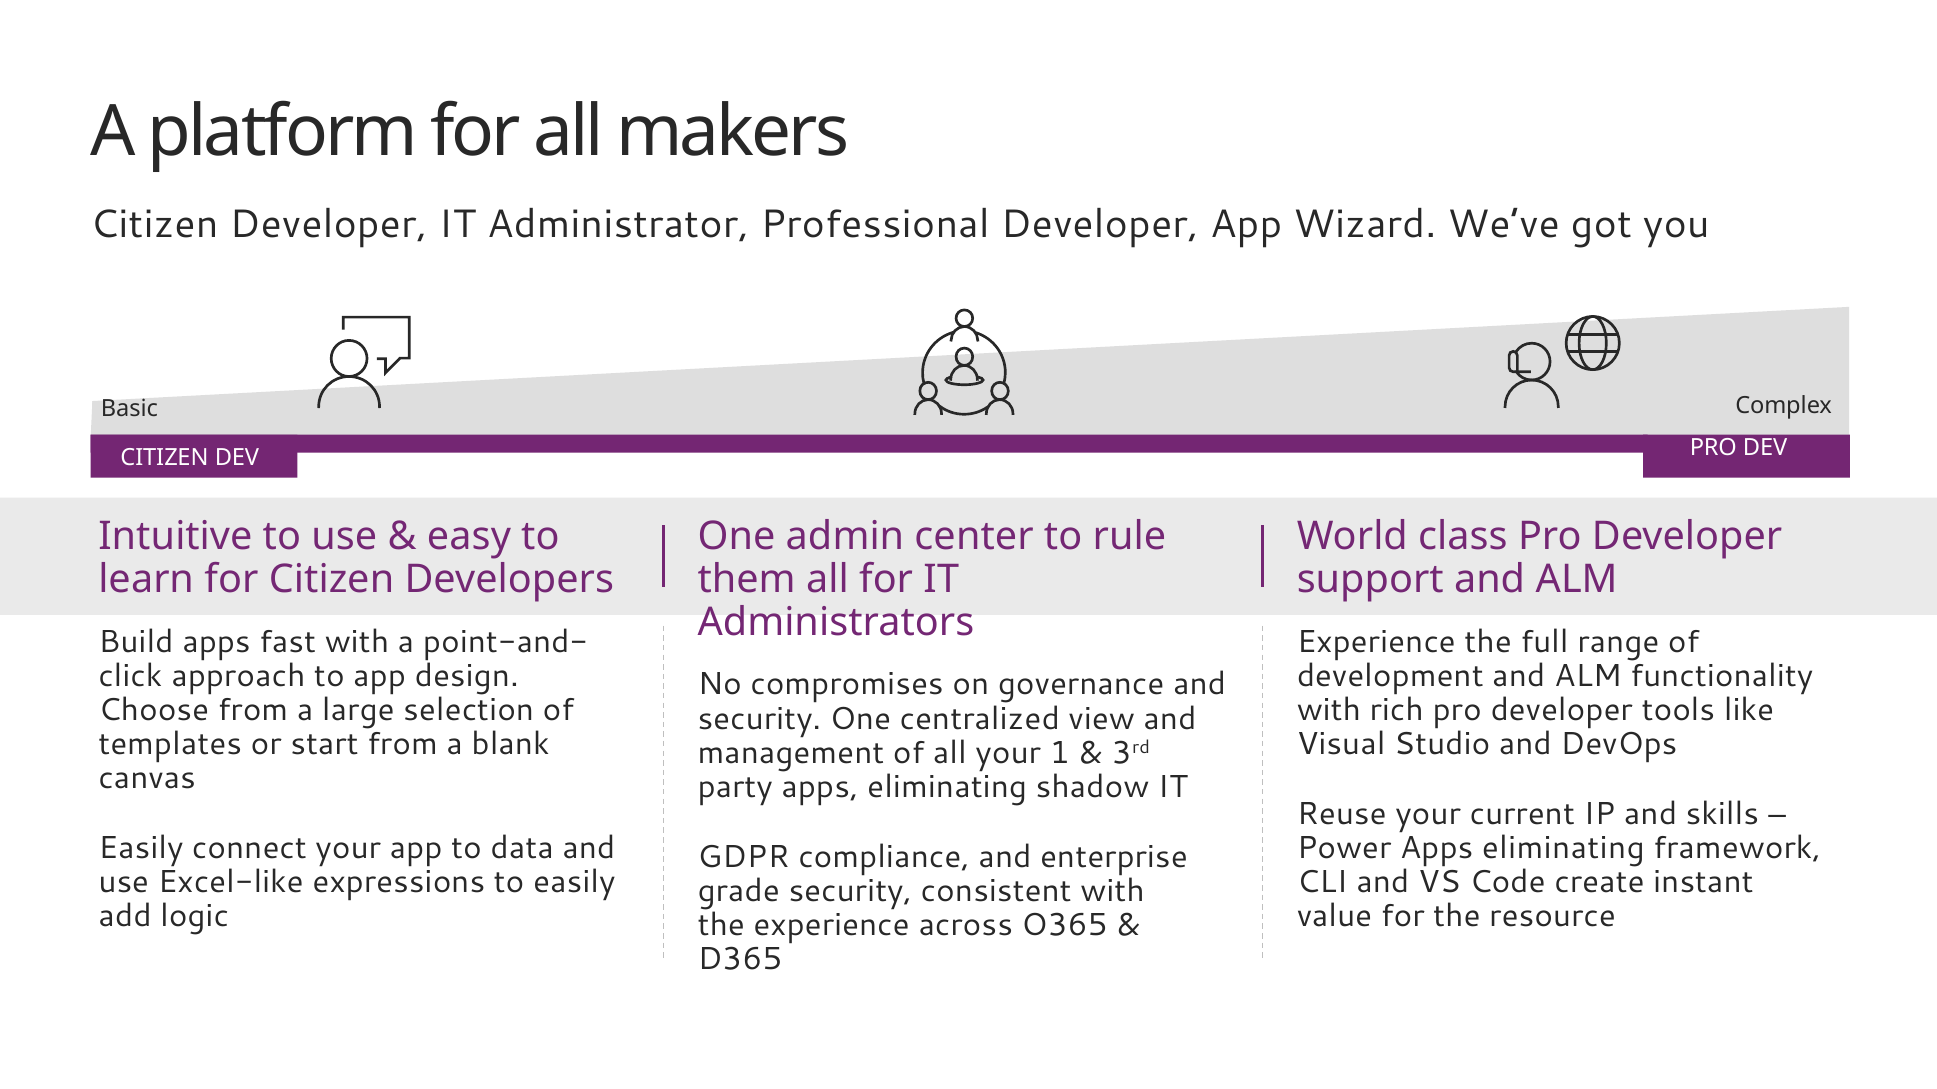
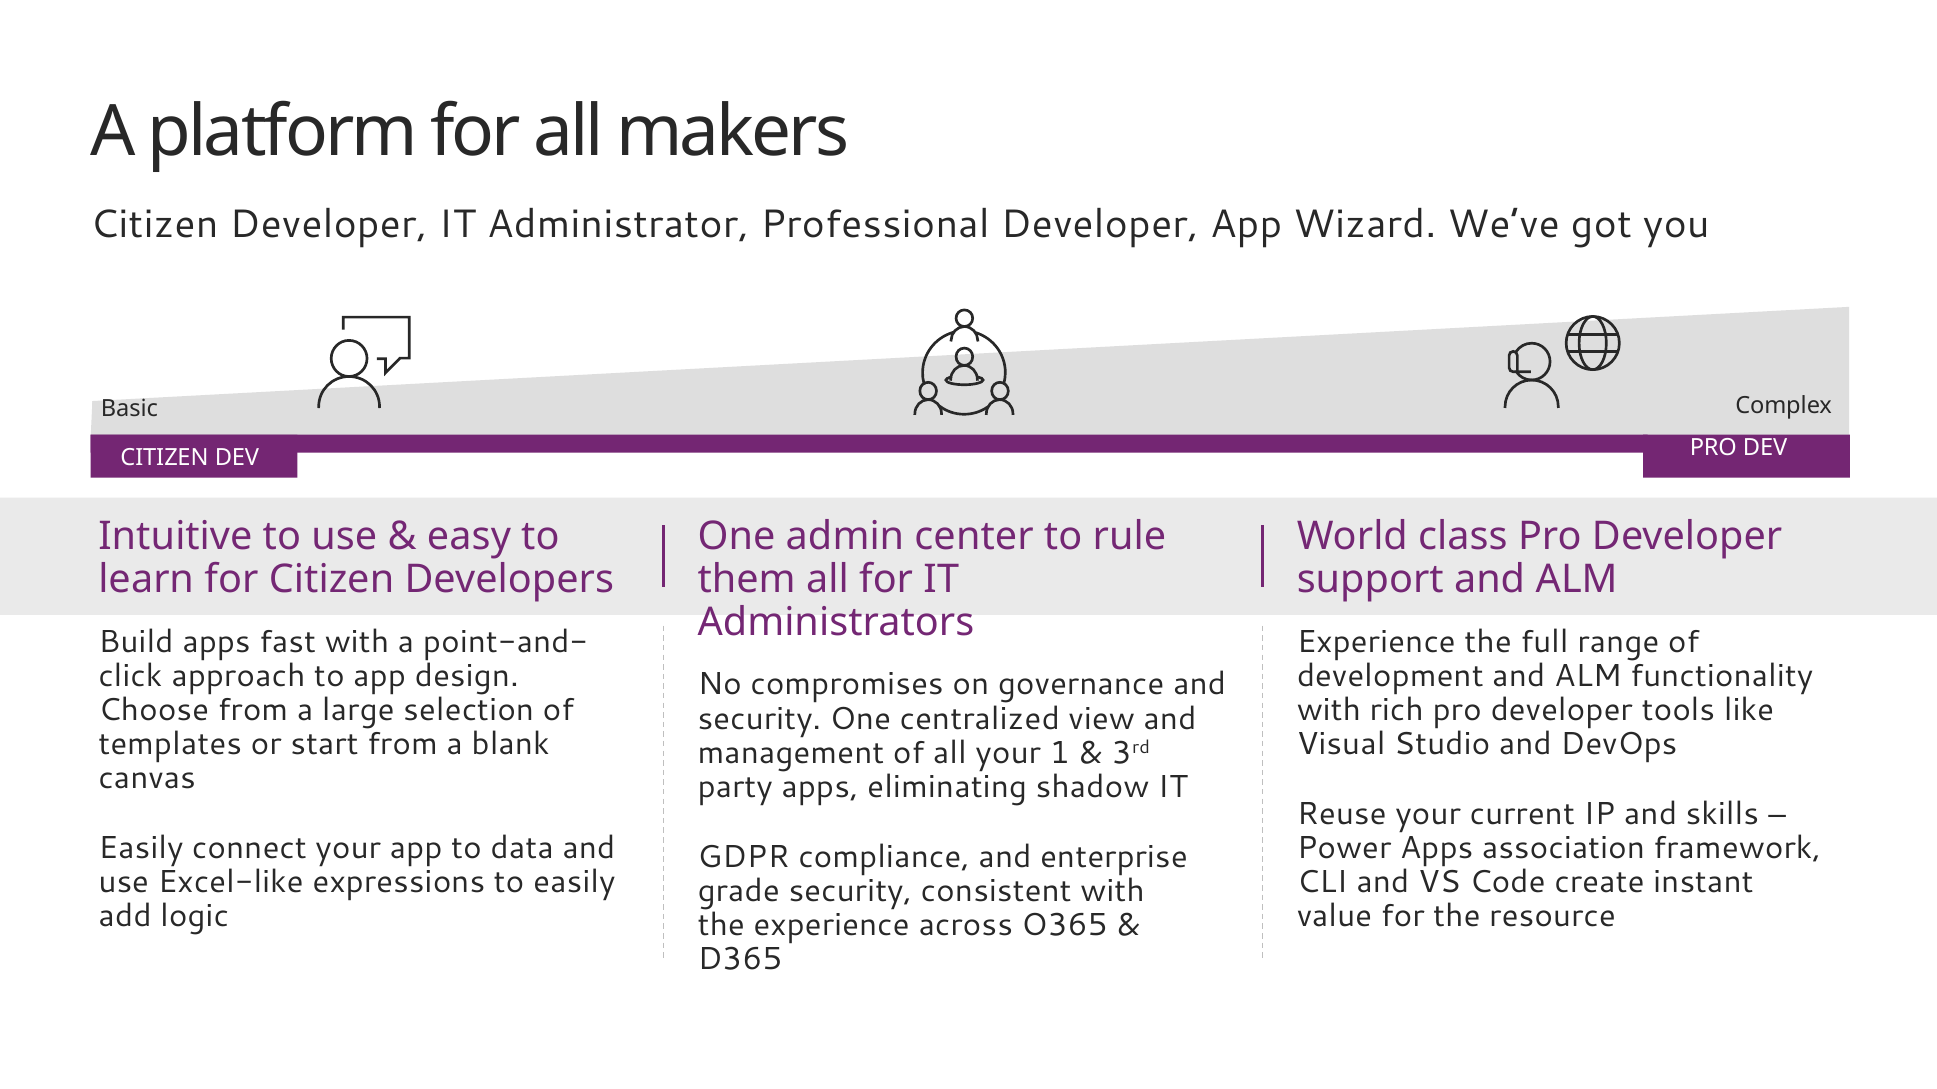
Power Apps eliminating: eliminating -> association
